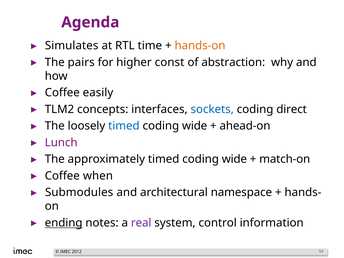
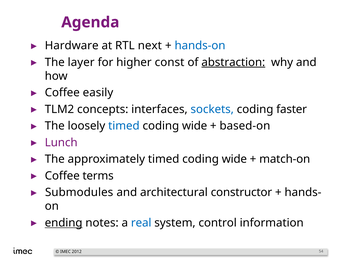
Simulates: Simulates -> Hardware
time: time -> next
hands-on colour: orange -> blue
pairs: pairs -> layer
abstraction underline: none -> present
direct: direct -> faster
ahead-on: ahead-on -> based-on
when: when -> terms
namespace: namespace -> constructor
real colour: purple -> blue
